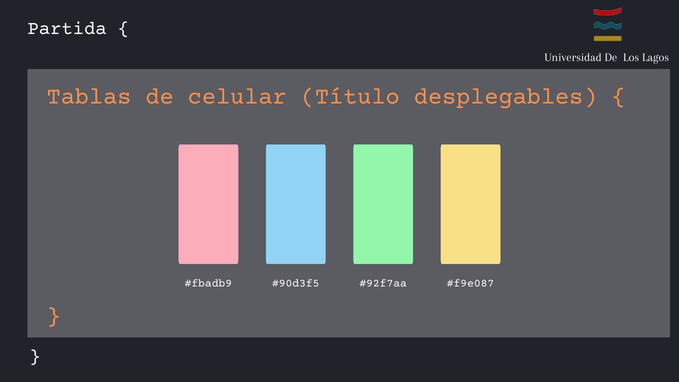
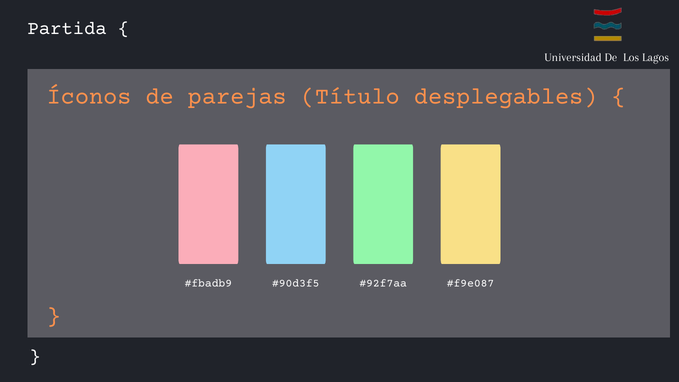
Tablas: Tablas -> Íconos
celular: celular -> parejas
